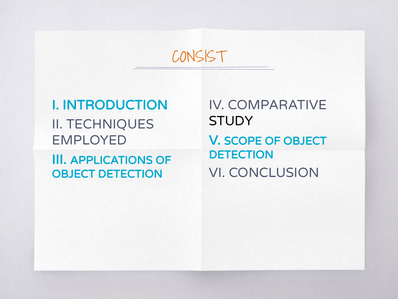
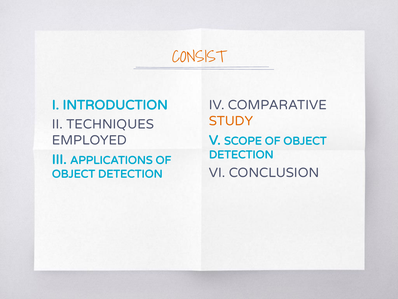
STUDY colour: black -> orange
